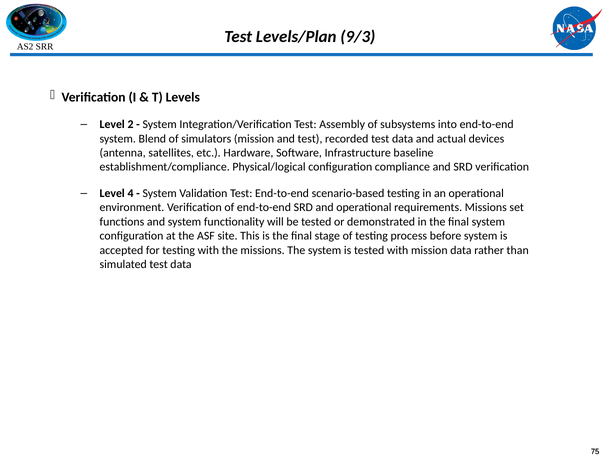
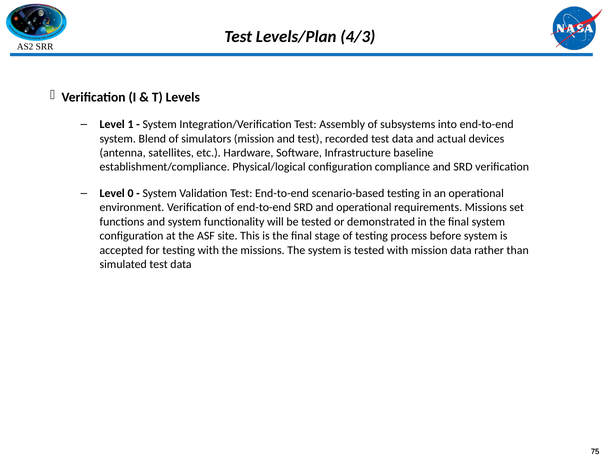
9/3: 9/3 -> 4/3
2: 2 -> 1
4: 4 -> 0
